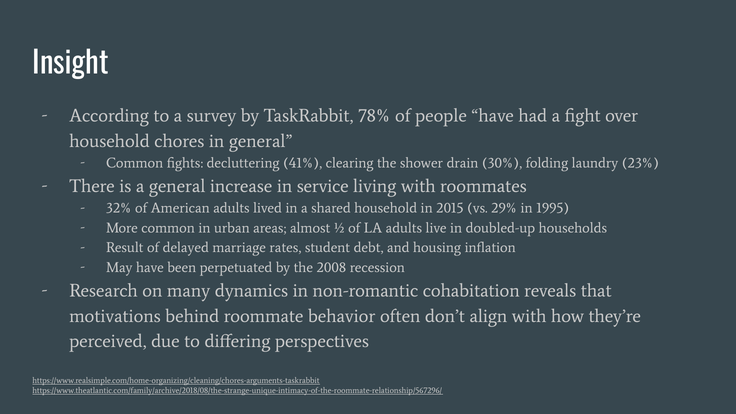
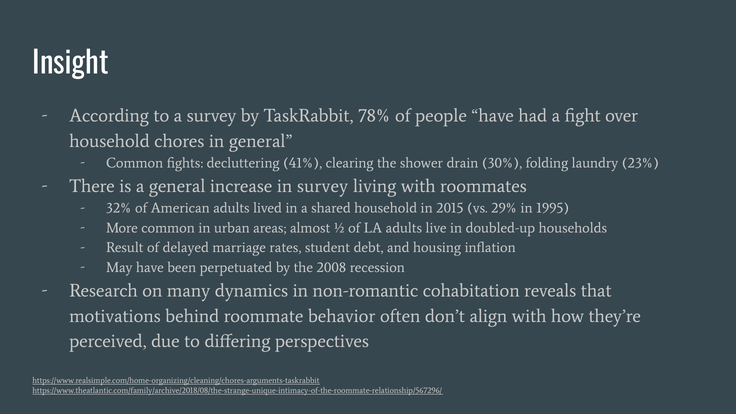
in service: service -> survey
